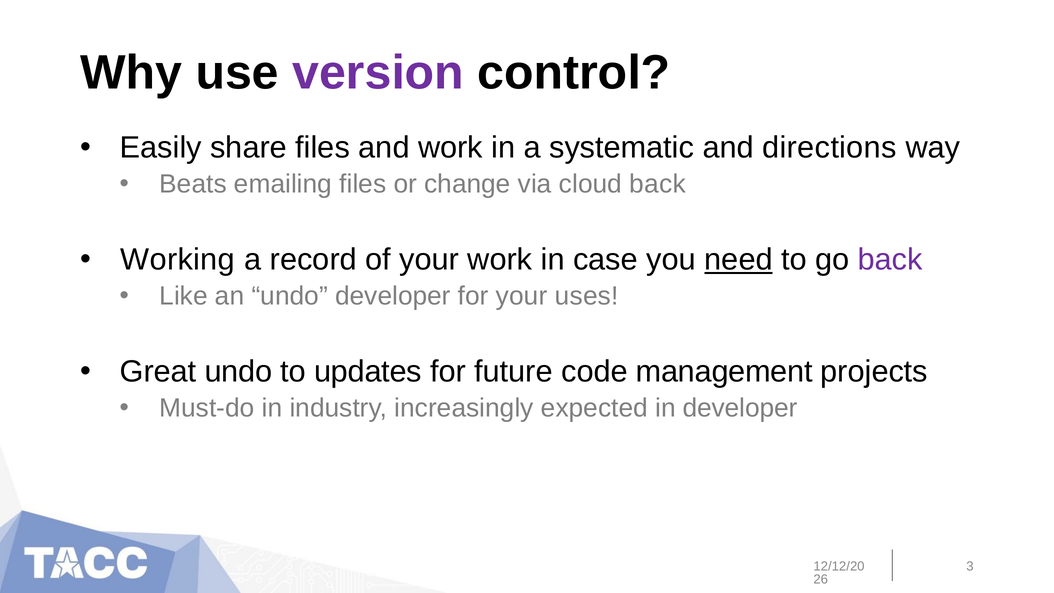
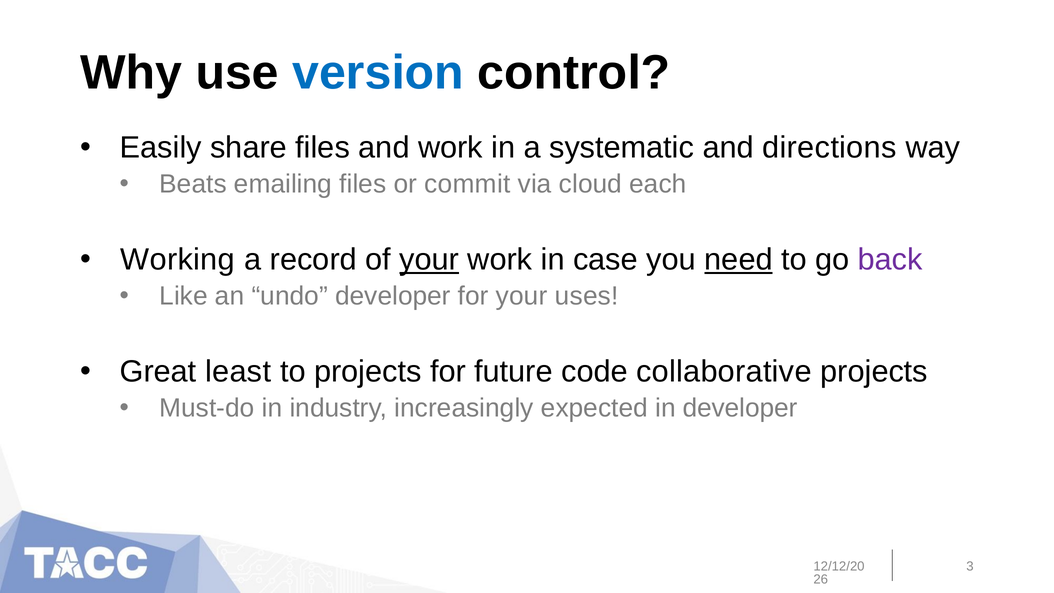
version colour: purple -> blue
change: change -> commit
cloud back: back -> each
your at (429, 260) underline: none -> present
Great undo: undo -> least
to updates: updates -> projects
management: management -> collaborative
